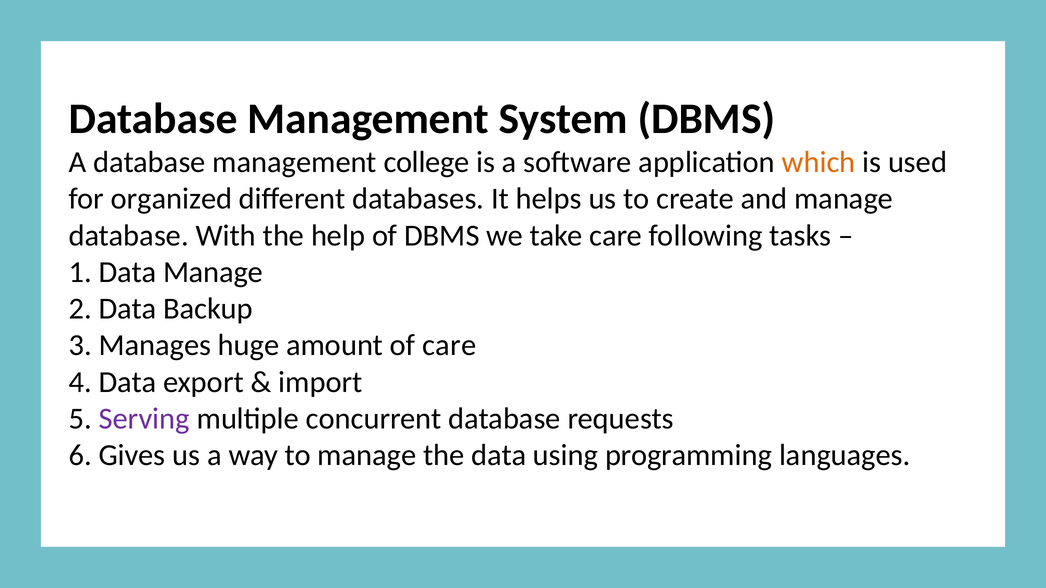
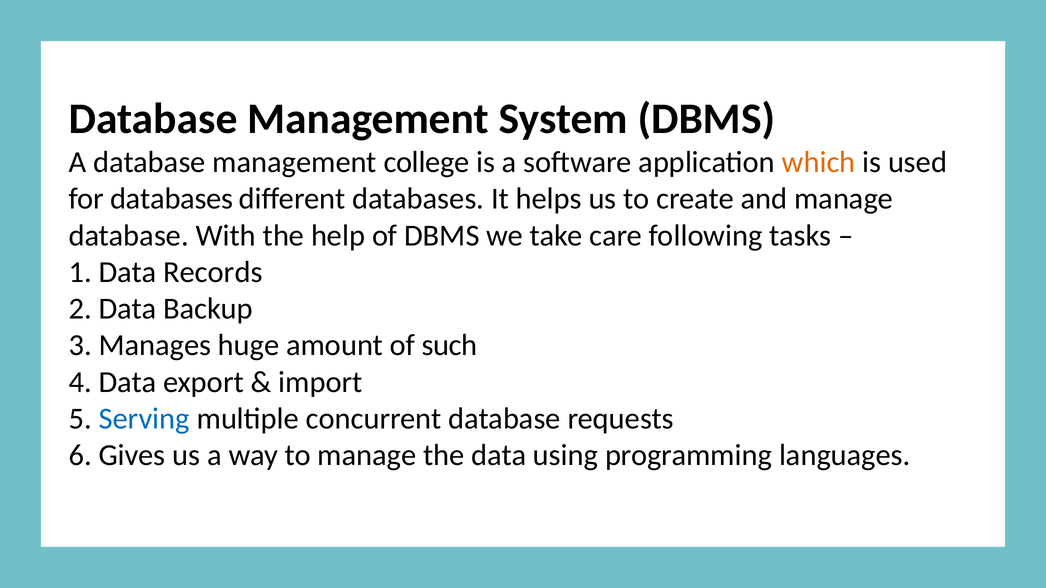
for organized: organized -> databases
Manage at (213, 272): Manage -> Records
of care: care -> such
Serving colour: purple -> blue
